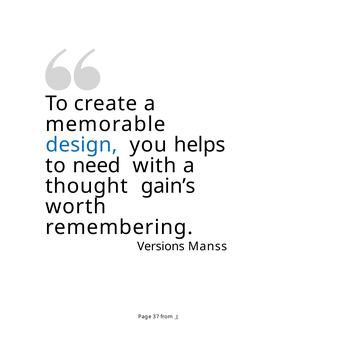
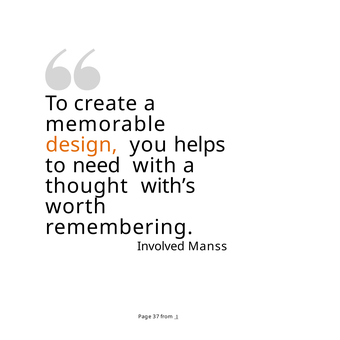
design colour: blue -> orange
gain’s: gain’s -> with’s
Versions: Versions -> Involved
